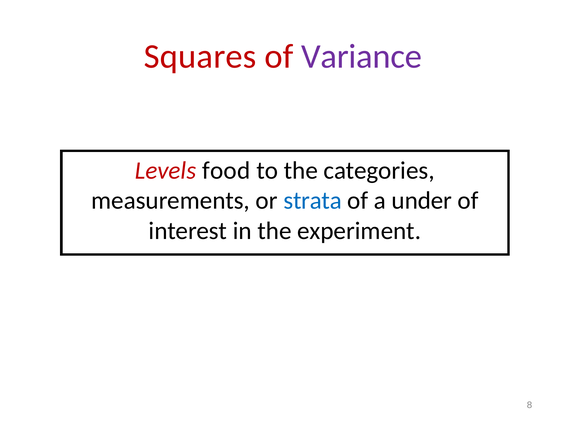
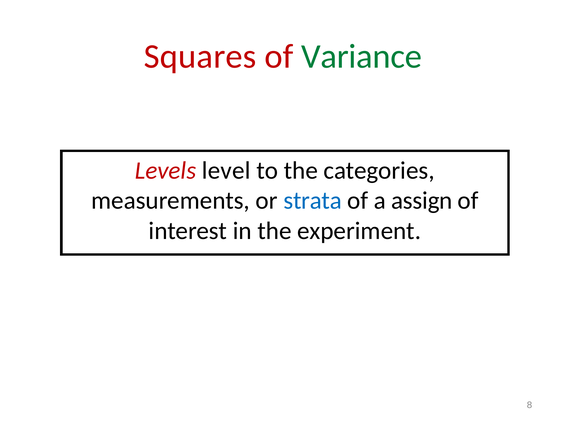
Variance colour: purple -> green
food: food -> level
under: under -> assign
